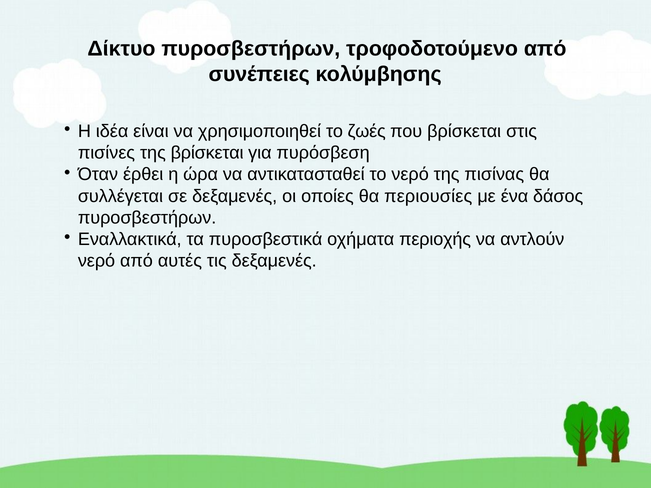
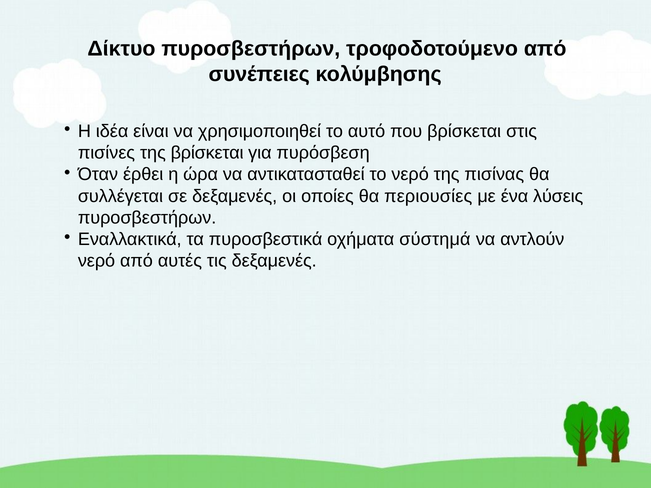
ζωές: ζωές -> αυτό
δάσος: δάσος -> λύσεις
περιοχής: περιοχής -> σύστημά
